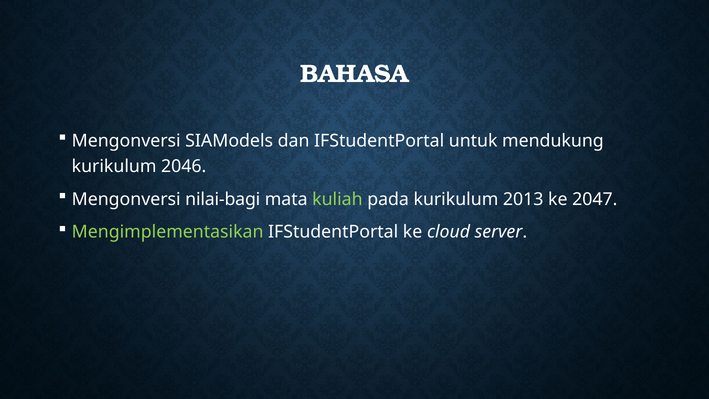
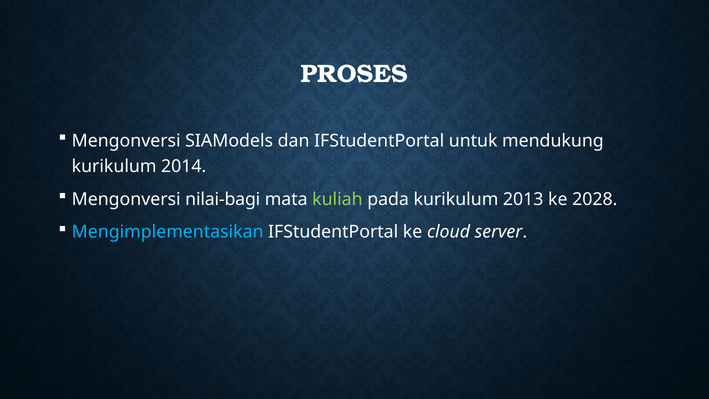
BAHASA: BAHASA -> PROSES
2046: 2046 -> 2014
2047: 2047 -> 2028
Mengimplementasikan colour: light green -> light blue
